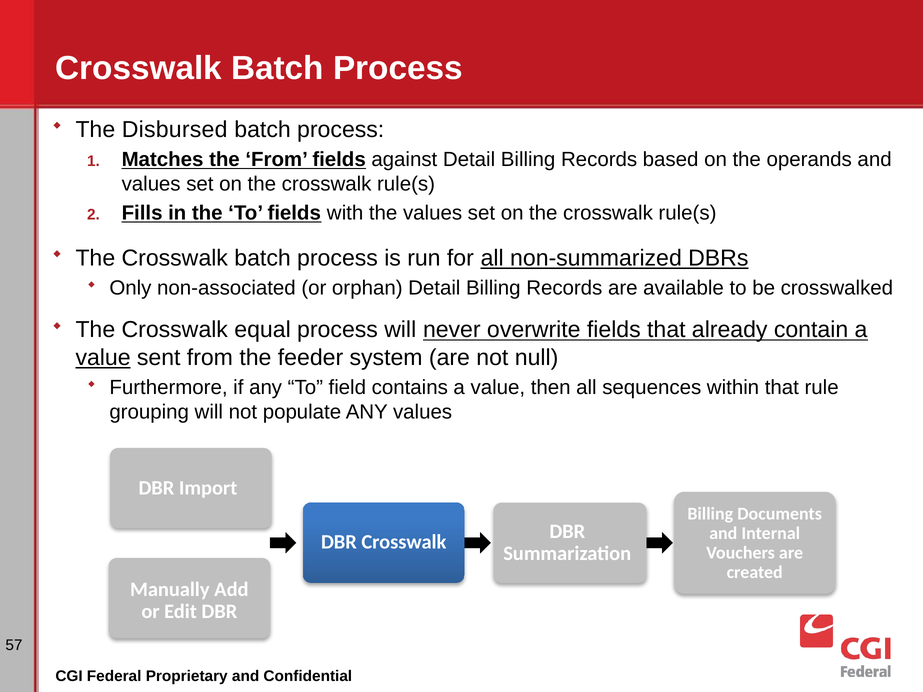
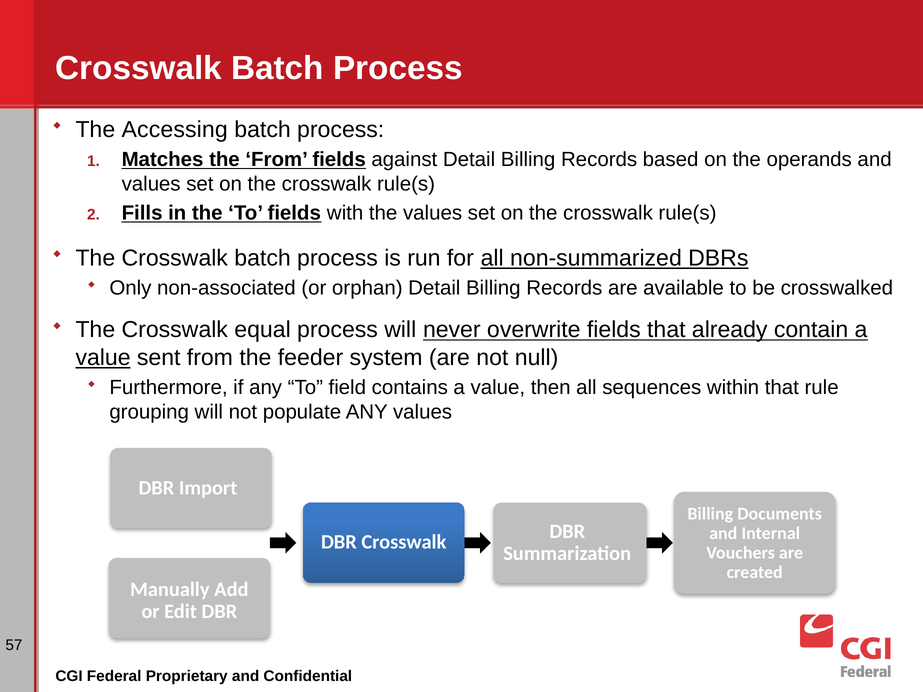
Disbursed: Disbursed -> Accessing
